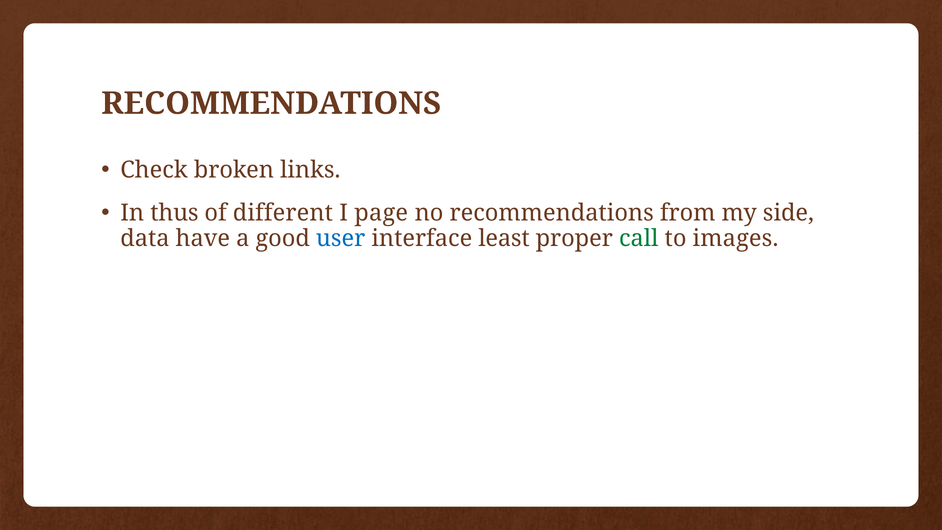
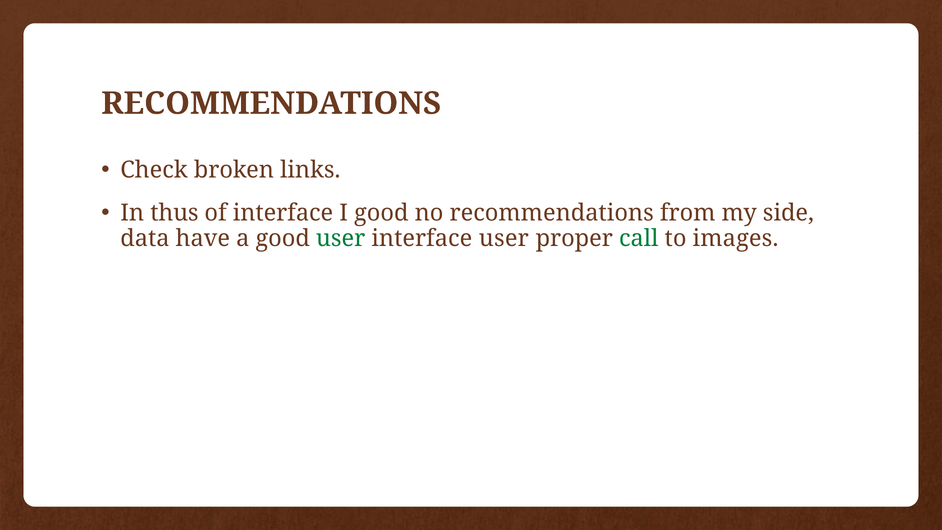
of different: different -> interface
I page: page -> good
user at (341, 238) colour: blue -> green
interface least: least -> user
